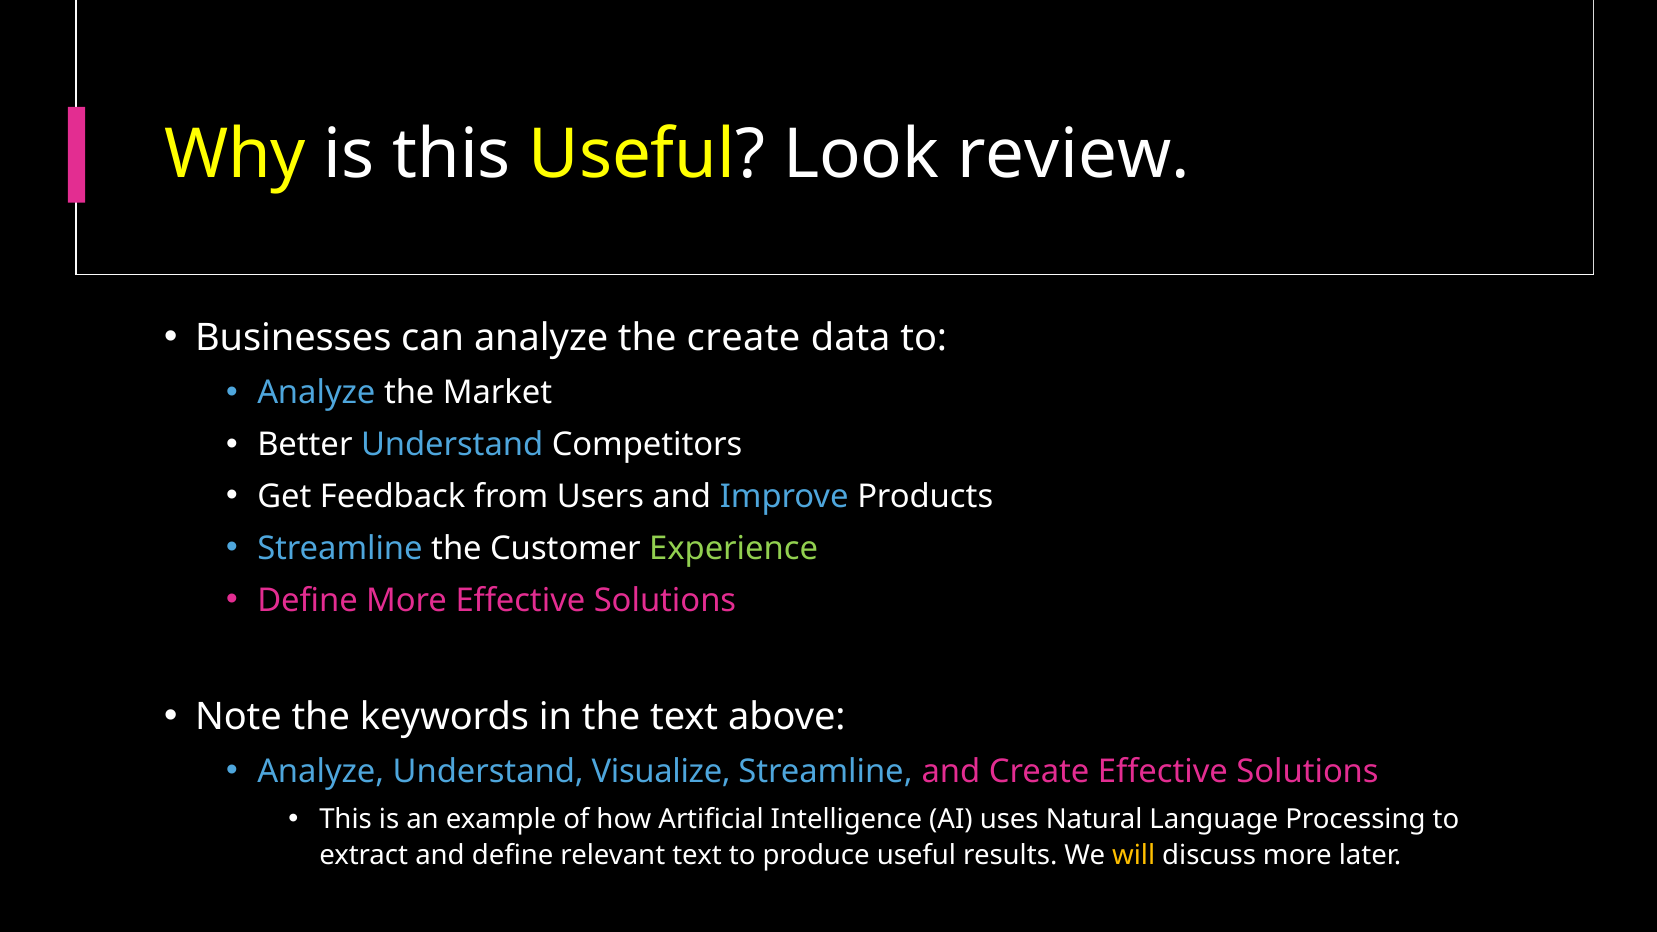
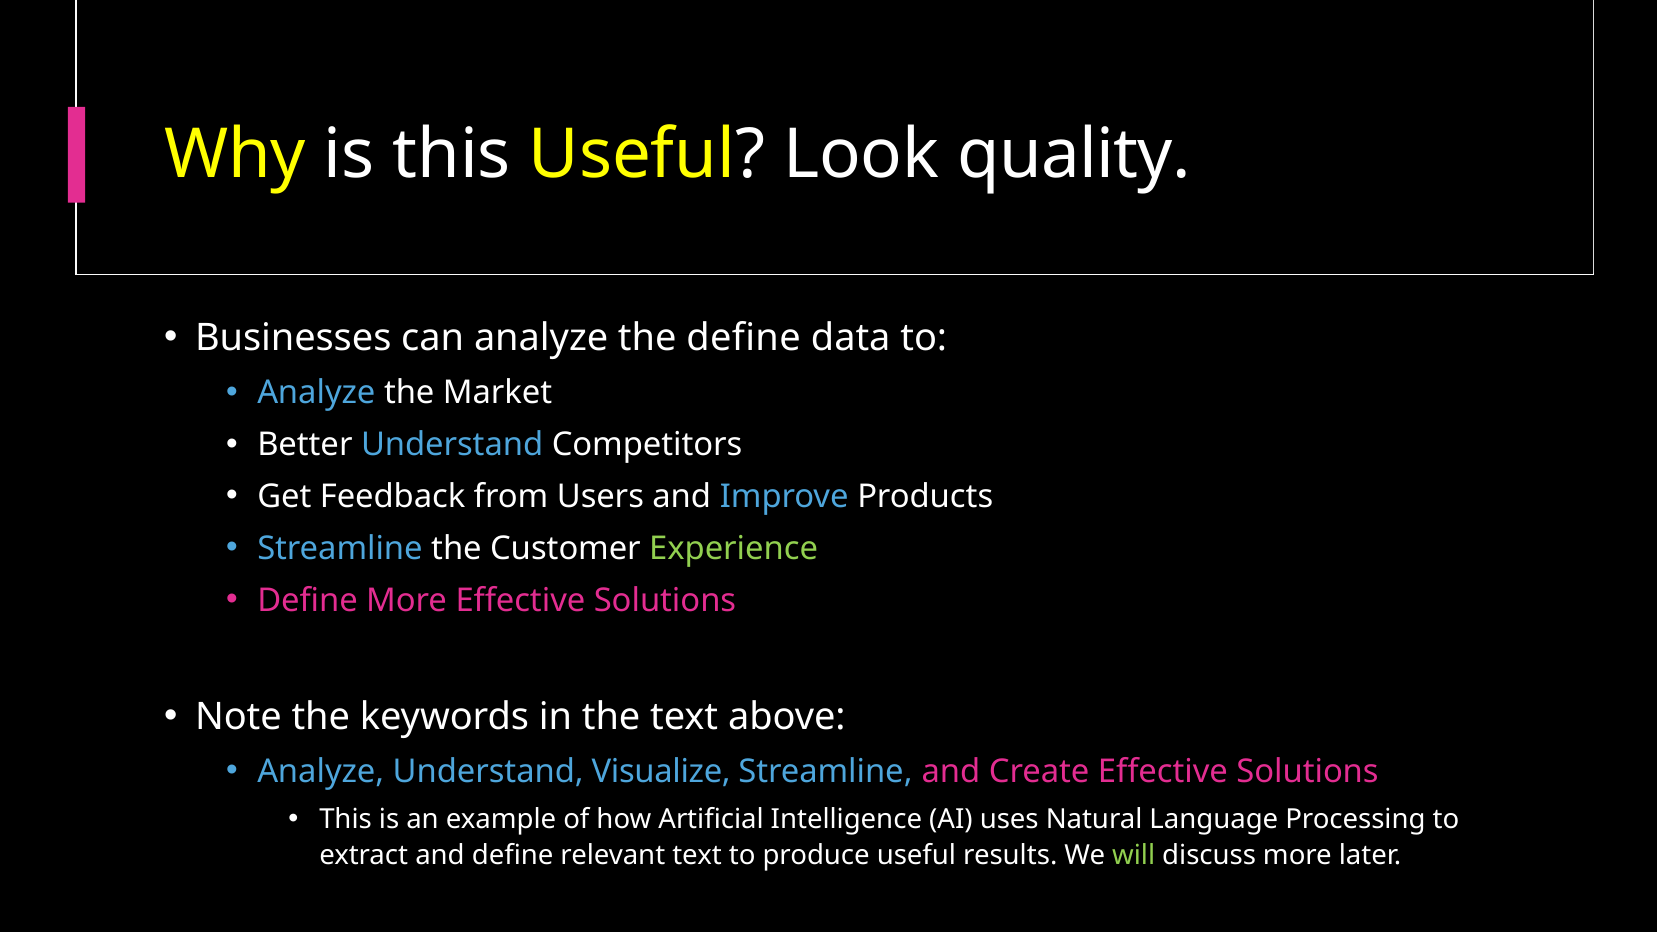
review: review -> quality
the create: create -> define
will colour: yellow -> light green
